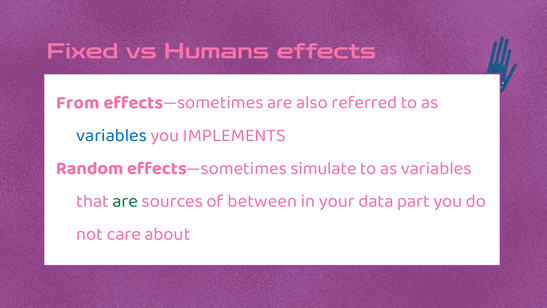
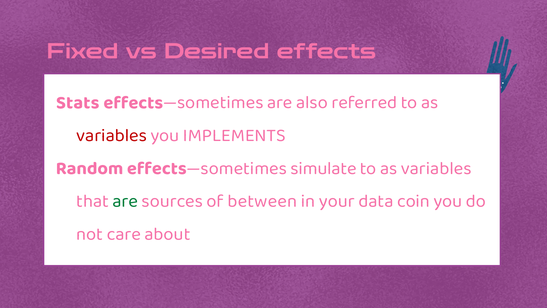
Humans: Humans -> Desired
From: From -> Stats
variables at (112, 135) colour: blue -> red
part: part -> coin
